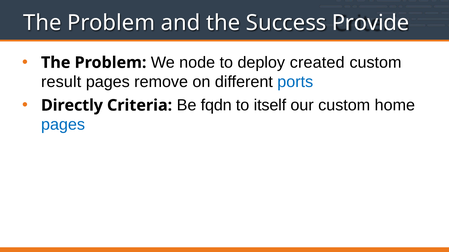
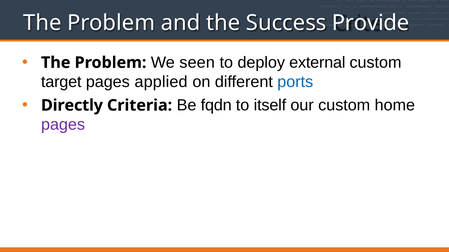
node: node -> seen
created: created -> external
result: result -> target
remove: remove -> applied
pages at (63, 125) colour: blue -> purple
